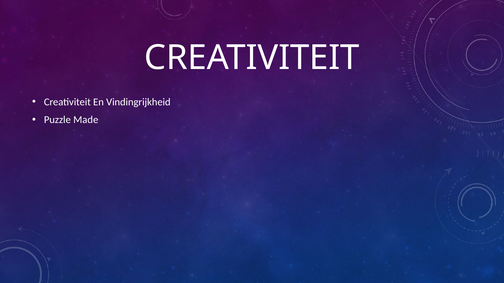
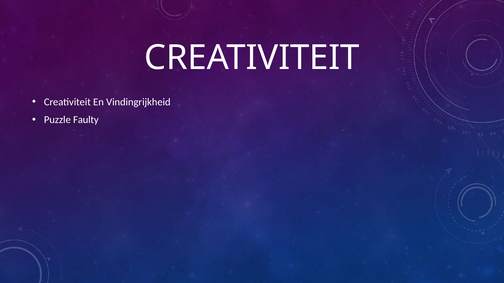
Made: Made -> Faulty
